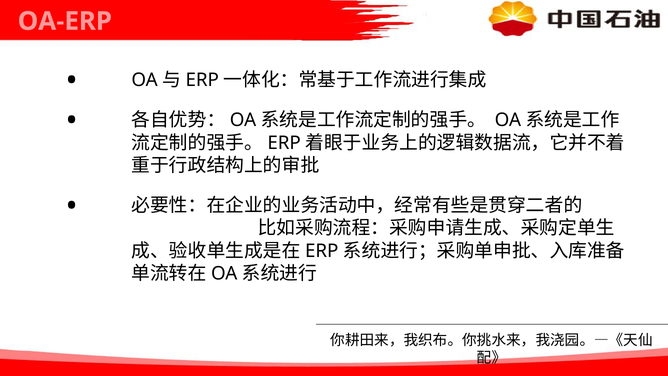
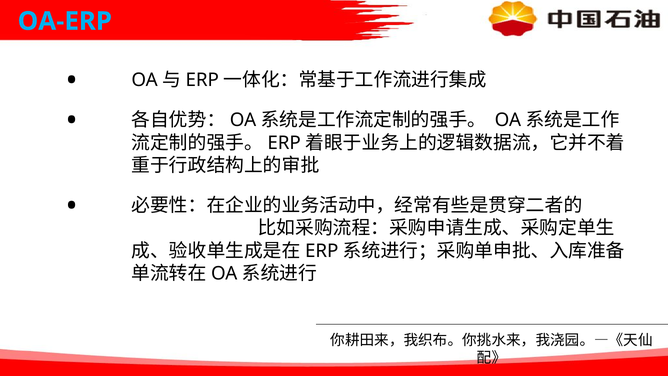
OA-ERP colour: pink -> light blue
